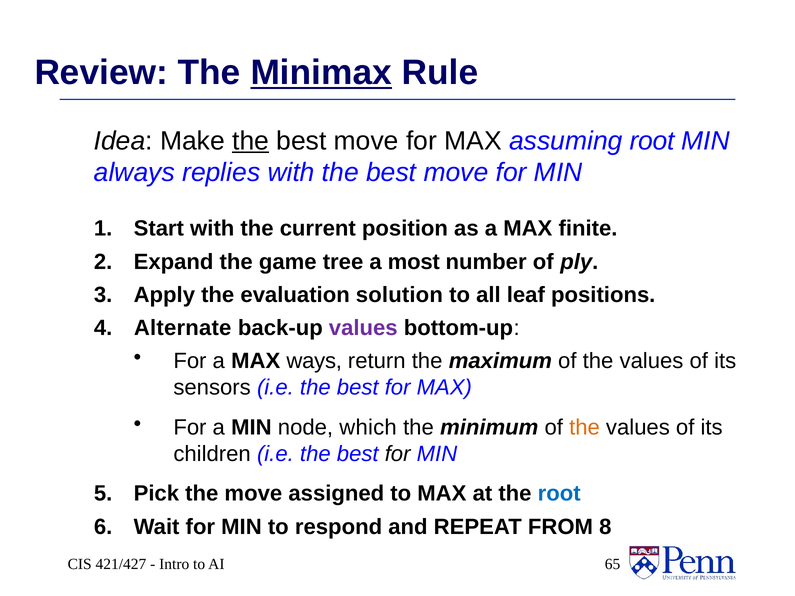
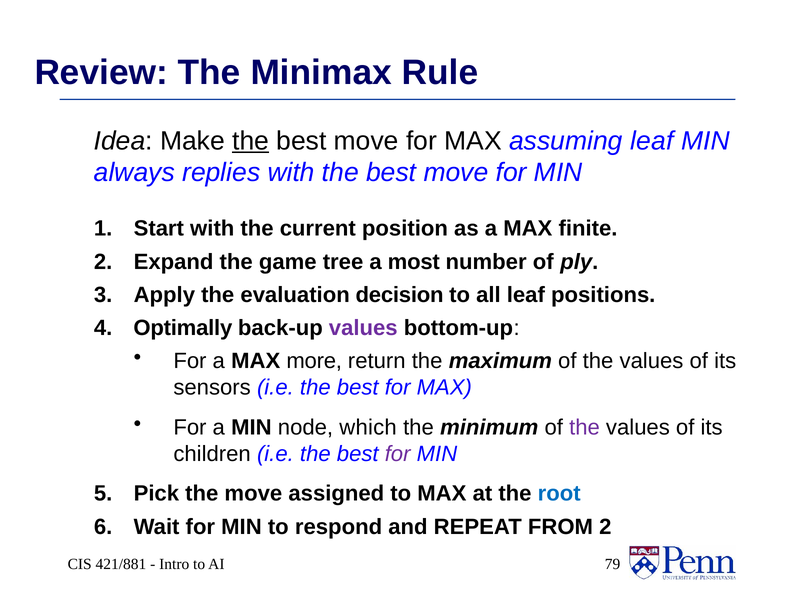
Minimax underline: present -> none
assuming root: root -> leaf
solution: solution -> decision
Alternate: Alternate -> Optimally
ways: ways -> more
the at (585, 428) colour: orange -> purple
for at (398, 454) colour: black -> purple
FROM 8: 8 -> 2
421/427: 421/427 -> 421/881
65: 65 -> 79
